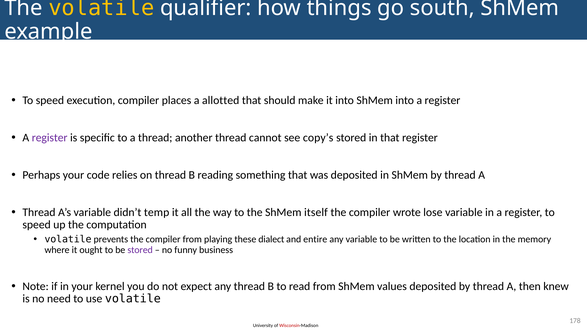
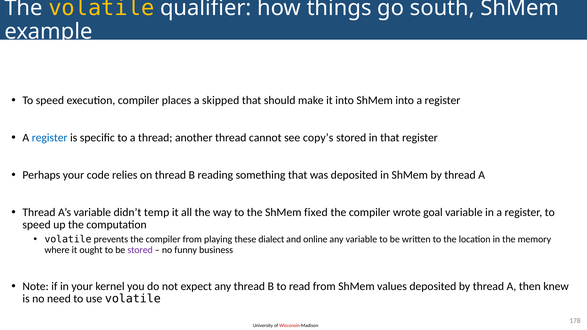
allotted: allotted -> skipped
register at (50, 138) colour: purple -> blue
itself: itself -> fixed
lose: lose -> goal
entire: entire -> online
